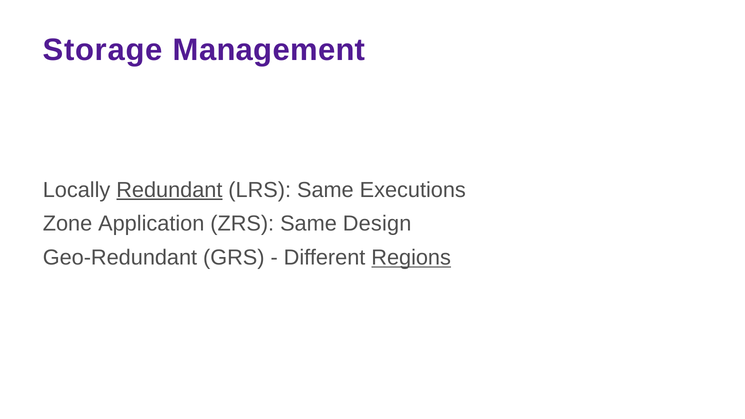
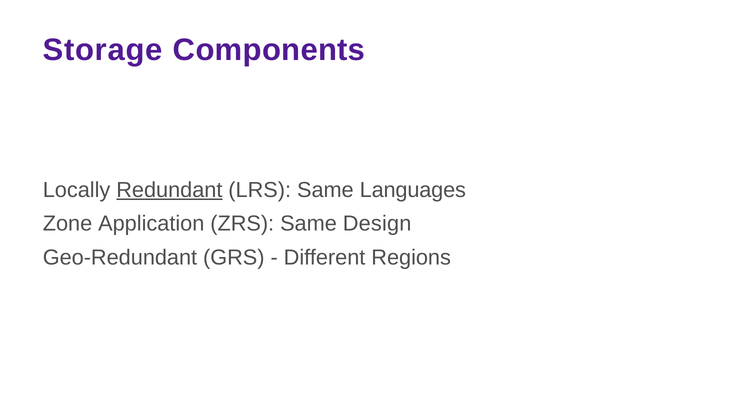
Management: Management -> Components
Executions: Executions -> Languages
Regions underline: present -> none
